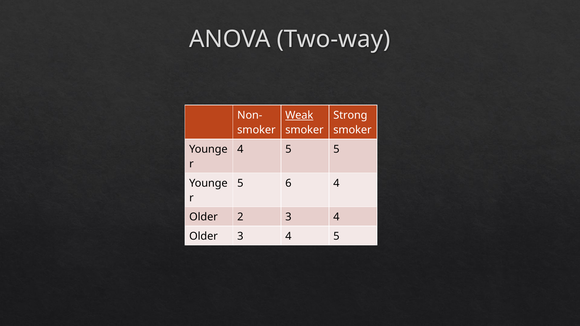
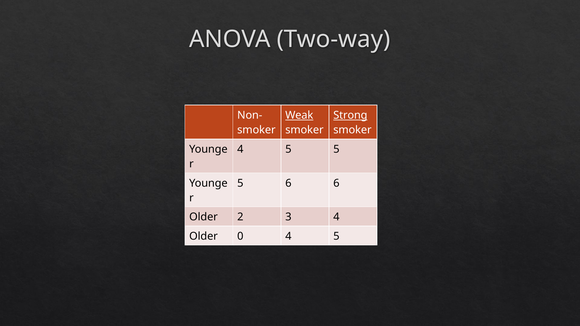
Strong underline: none -> present
6 4: 4 -> 6
Older 3: 3 -> 0
